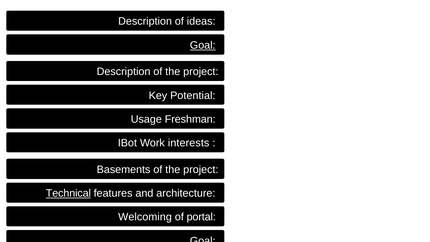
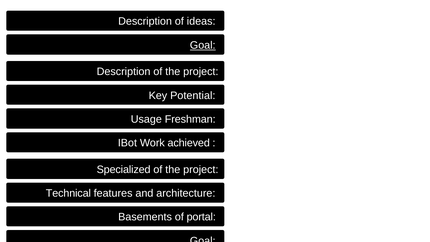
interests: interests -> achieved
Basements: Basements -> Specialized
Technical underline: present -> none
Welcoming: Welcoming -> Basements
